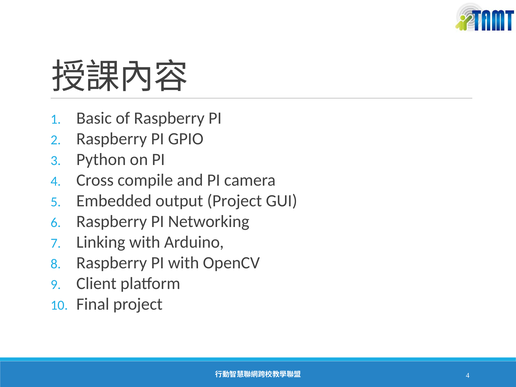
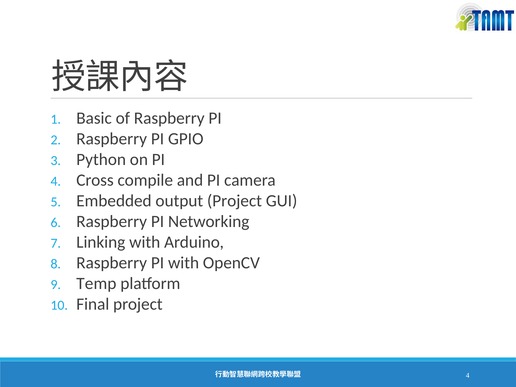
Client: Client -> Temp
